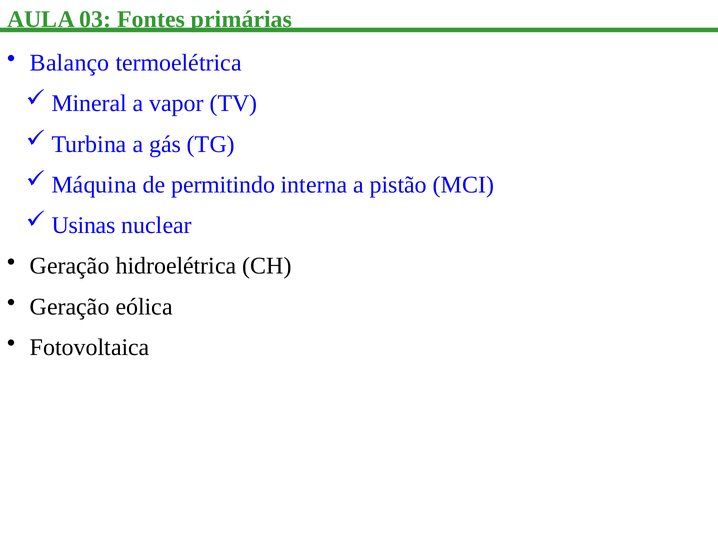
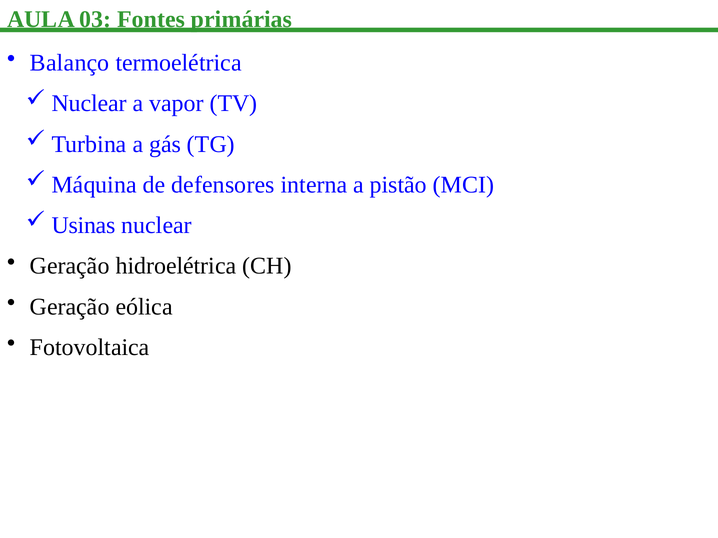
Mineral at (89, 104): Mineral -> Nuclear
permitindo: permitindo -> defensores
